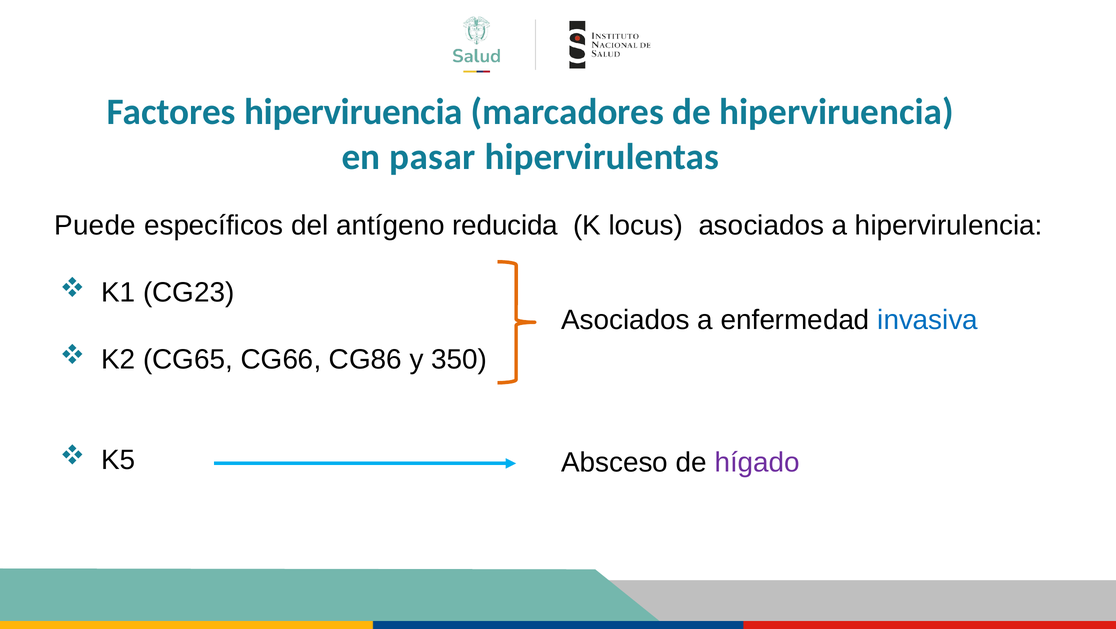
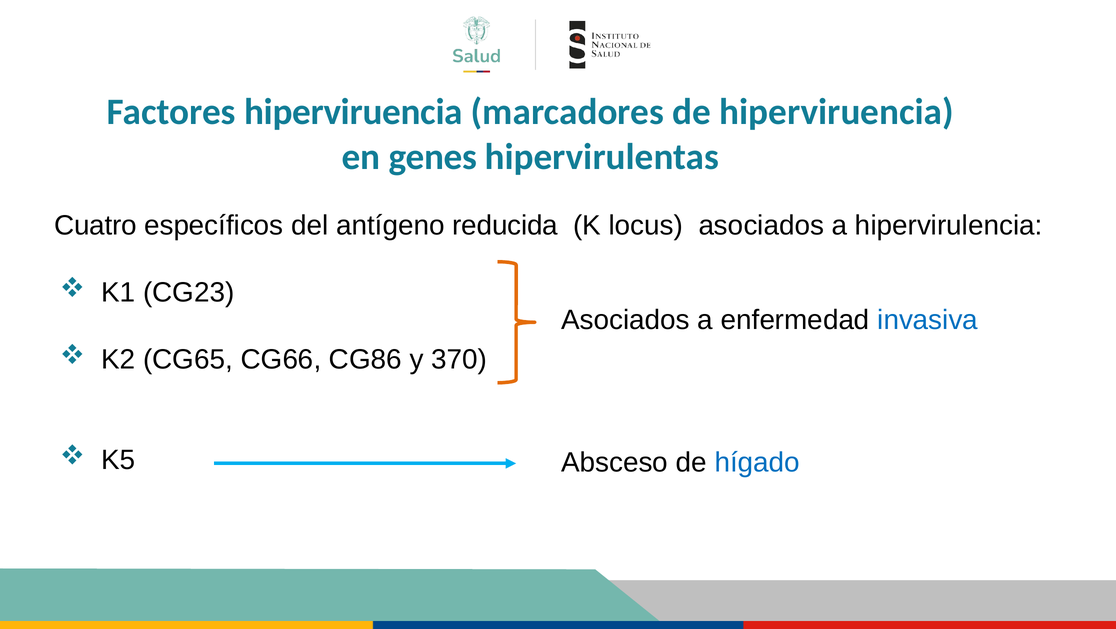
pasar: pasar -> genes
Puede: Puede -> Cuatro
350: 350 -> 370
hígado colour: purple -> blue
